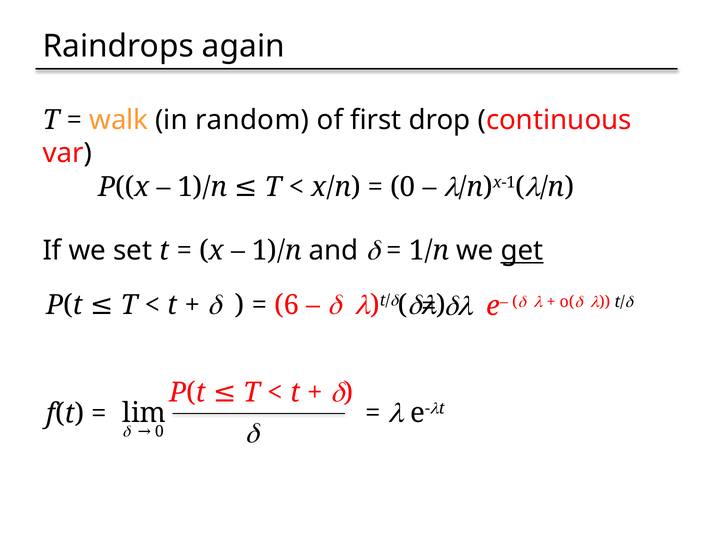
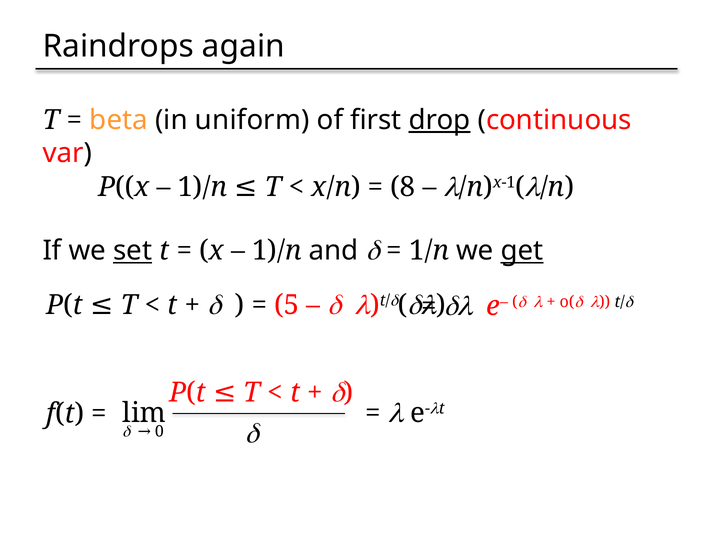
walk: walk -> beta
random: random -> uniform
drop underline: none -> present
0 at (403, 187): 0 -> 8
set underline: none -> present
6: 6 -> 5
